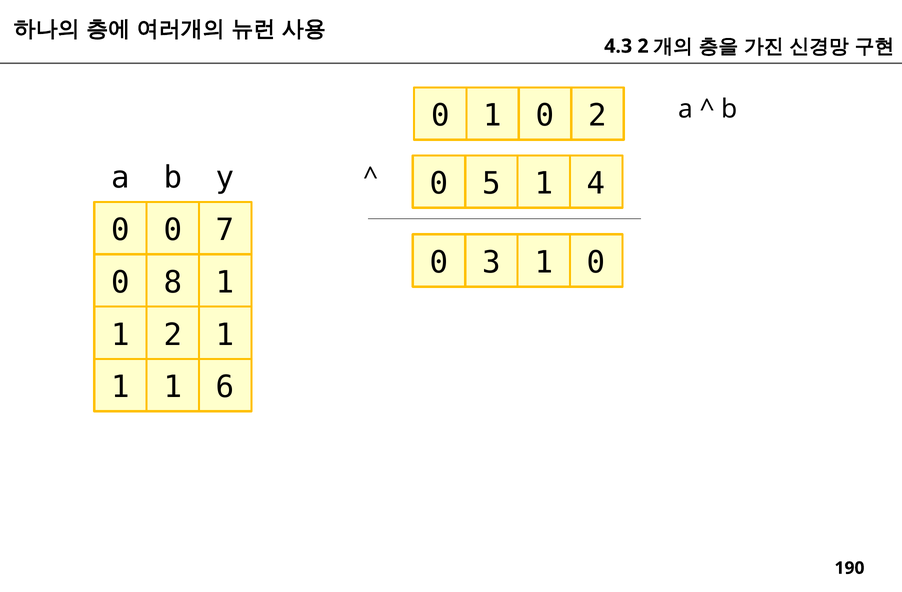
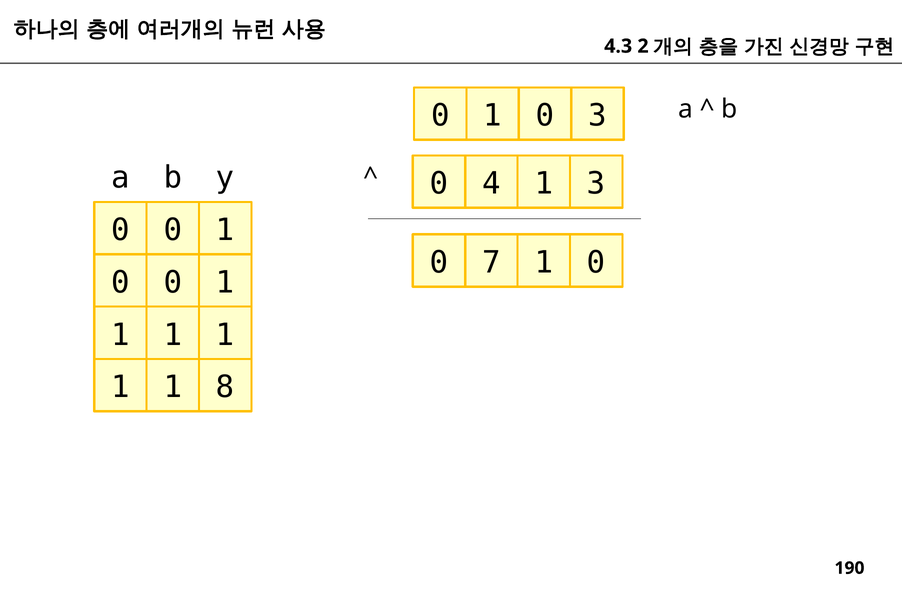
0 2: 2 -> 3
5: 5 -> 4
1 4: 4 -> 3
7 at (225, 230): 7 -> 1
3: 3 -> 7
8 at (173, 283): 8 -> 0
2 at (173, 335): 2 -> 1
6: 6 -> 8
